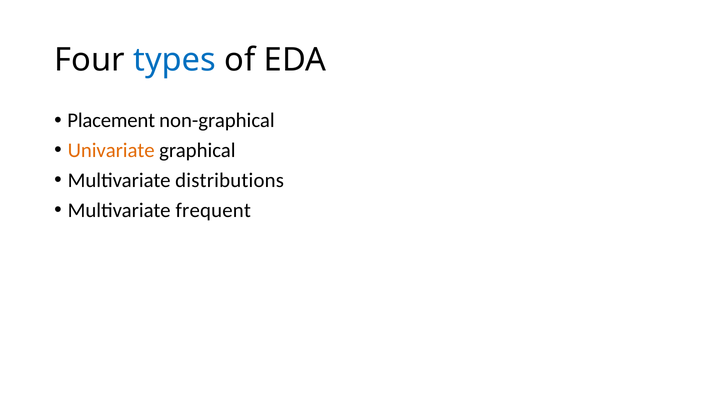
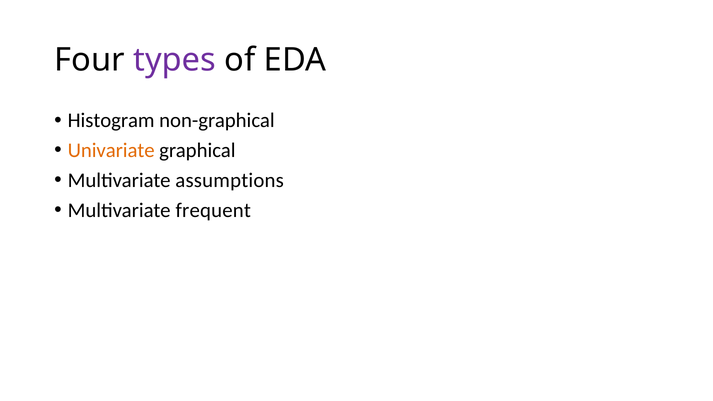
types colour: blue -> purple
Placement: Placement -> Histogram
distributions: distributions -> assumptions
